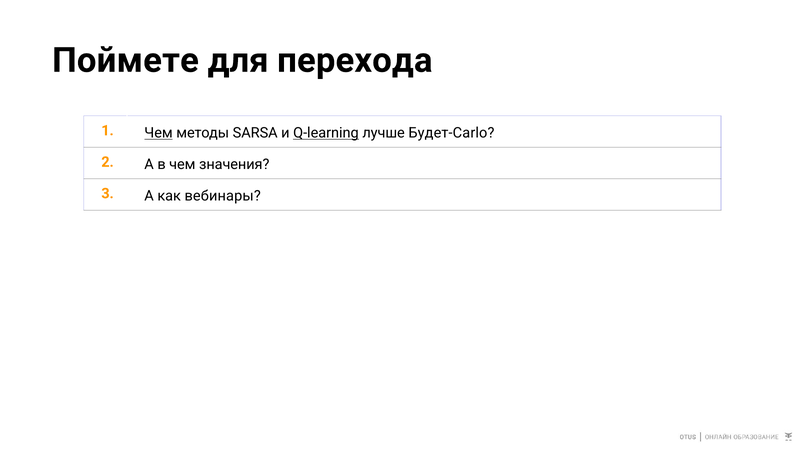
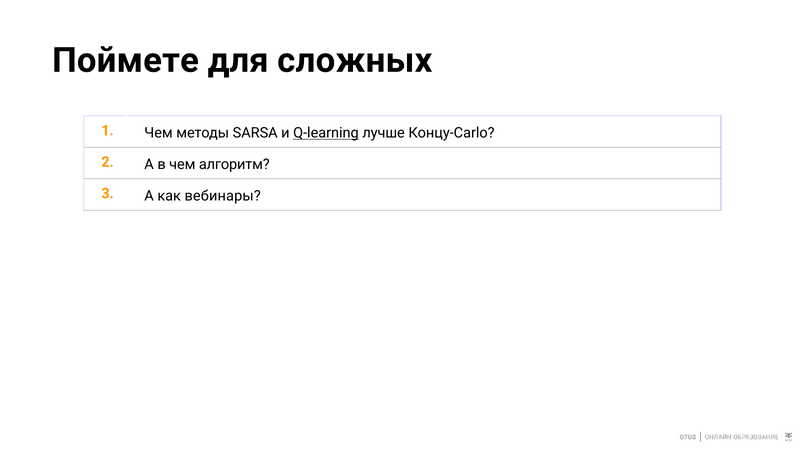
перехода: перехода -> сложных
Чем at (159, 133) underline: present -> none
Будет-Carlo: Будет-Carlo -> Концу-Carlo
значения: значения -> алгоритм
